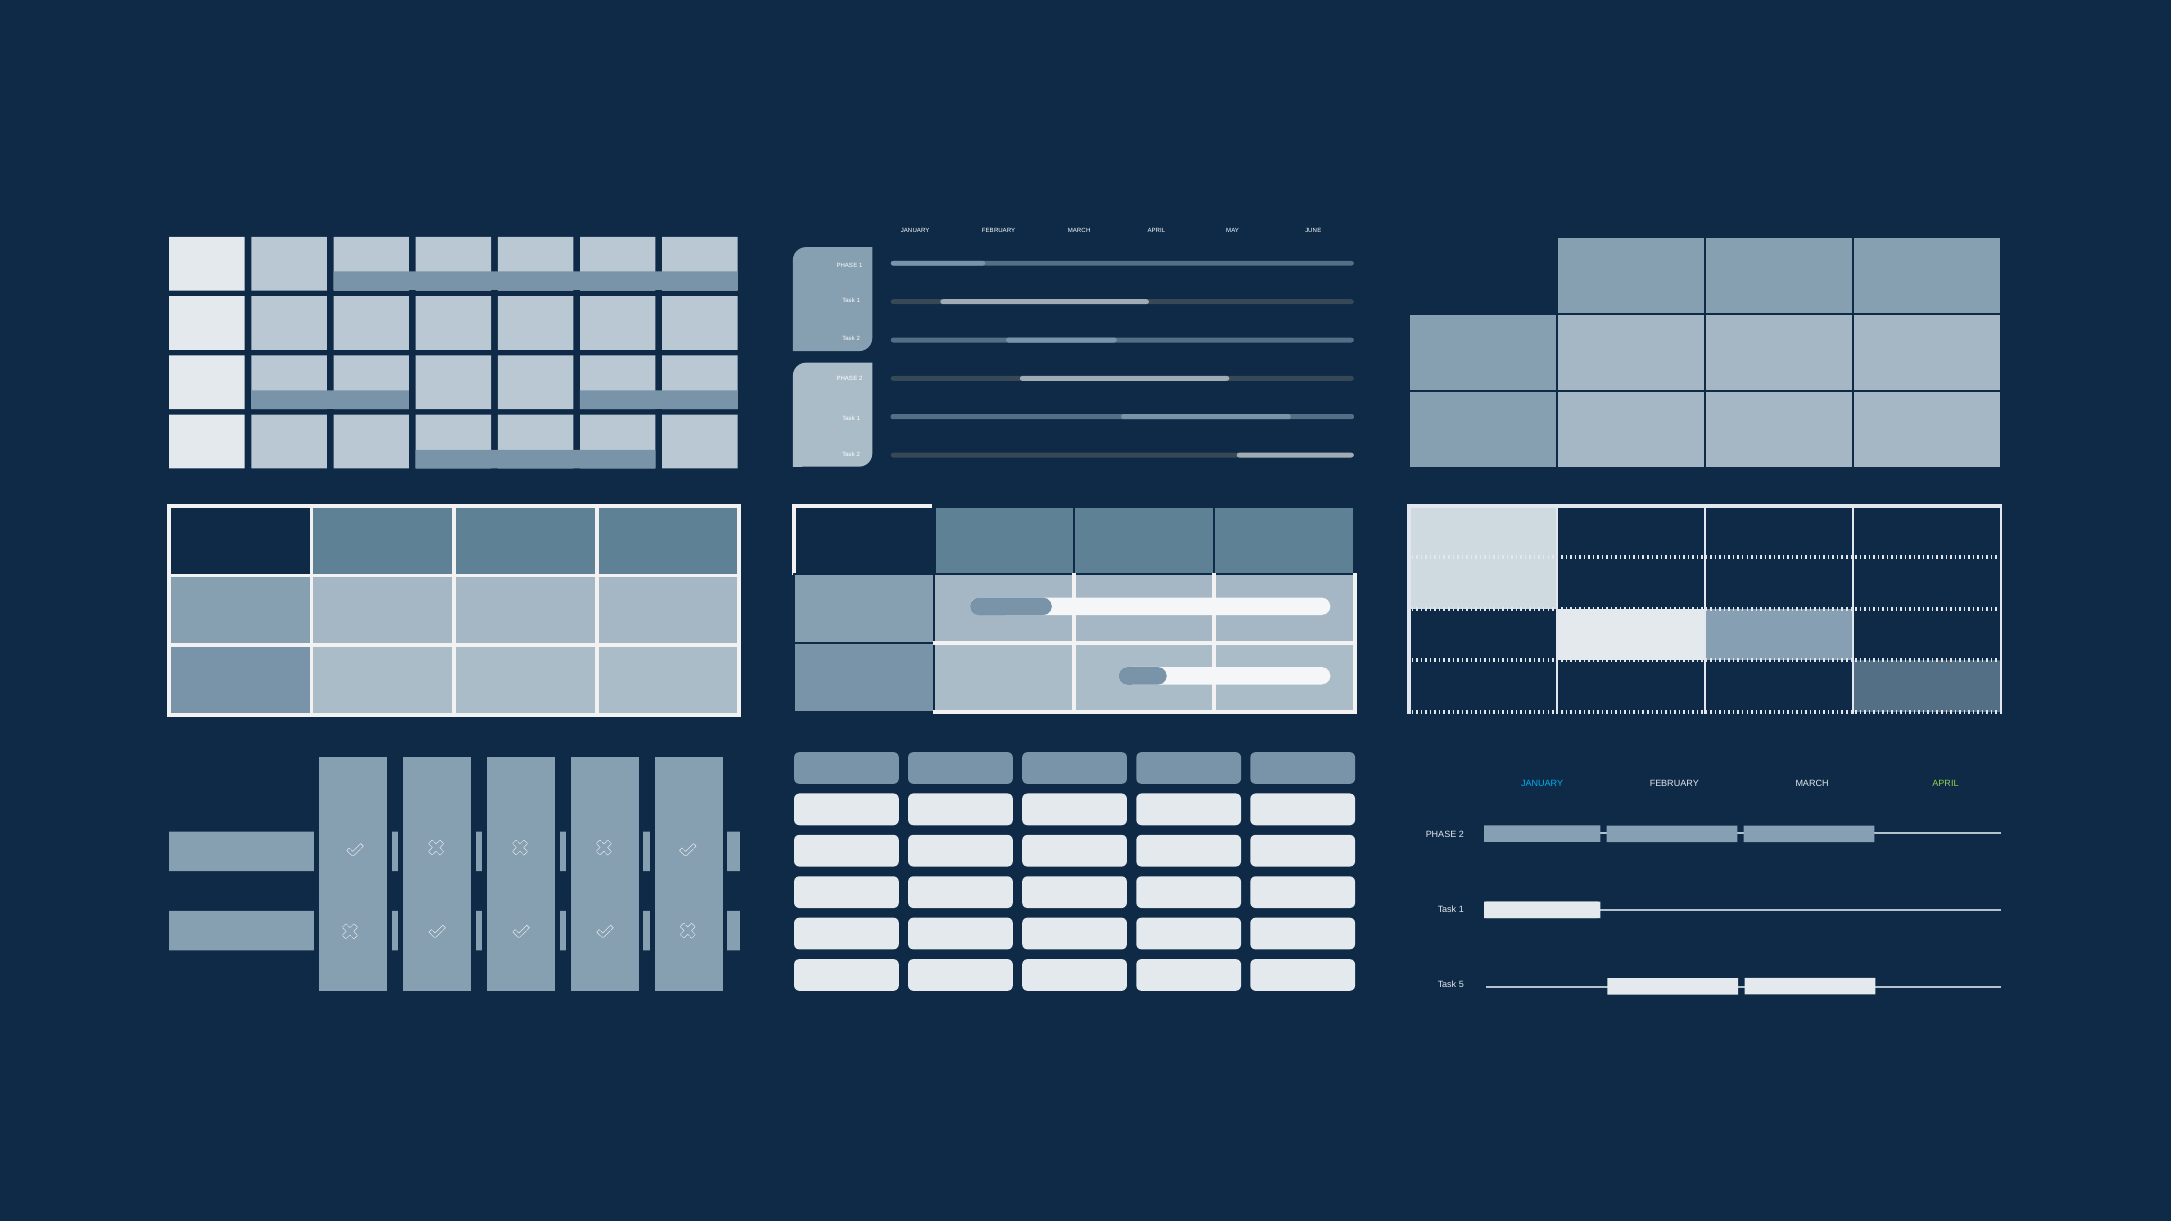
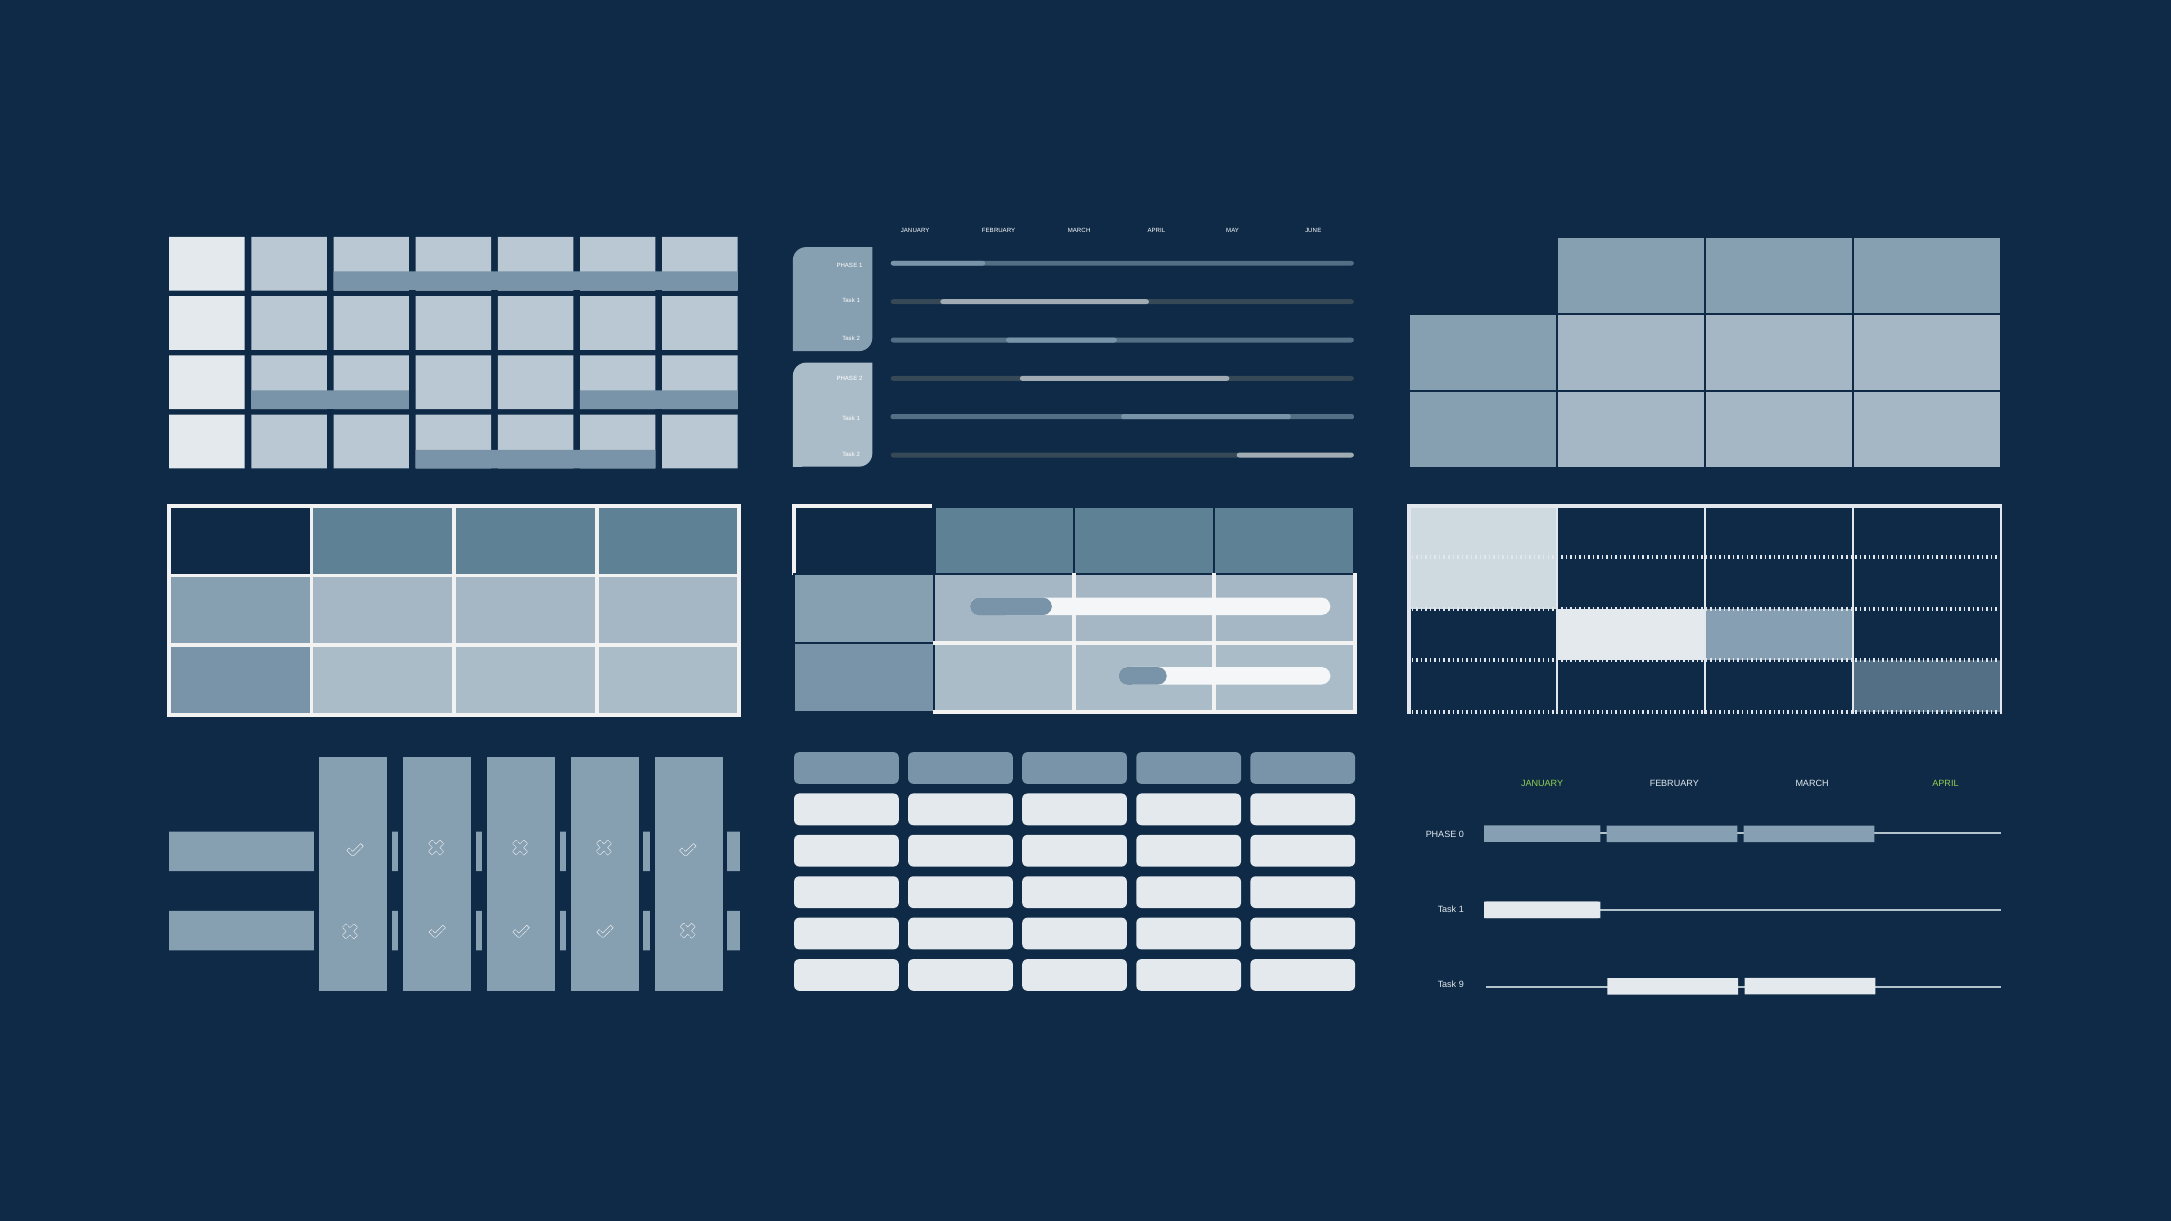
JANUARY at (1542, 784) colour: light blue -> light green
2 at (1461, 834): 2 -> 0
5: 5 -> 9
